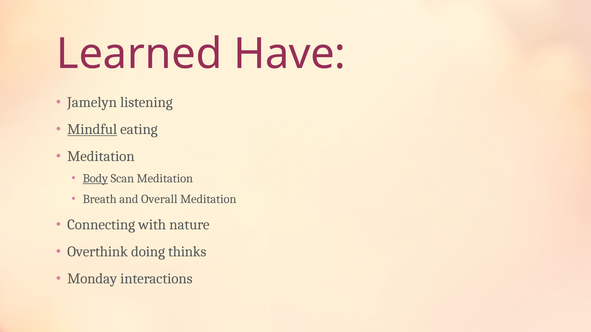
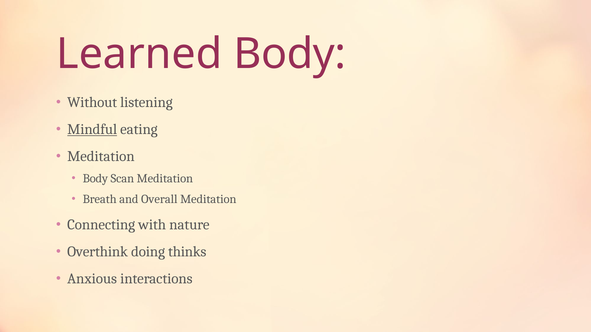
Learned Have: Have -> Body
Jamelyn: Jamelyn -> Without
Body at (95, 179) underline: present -> none
Monday: Monday -> Anxious
